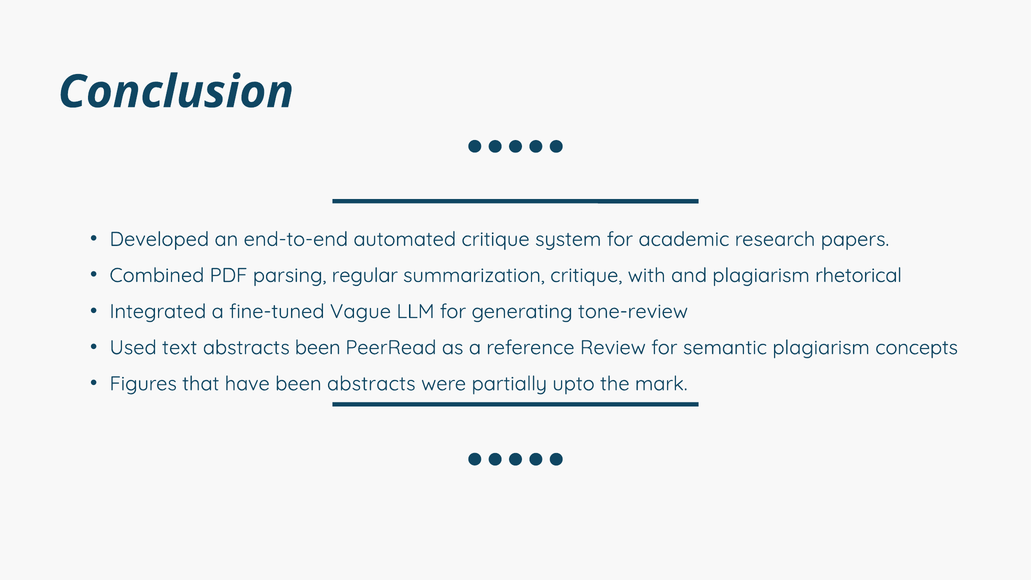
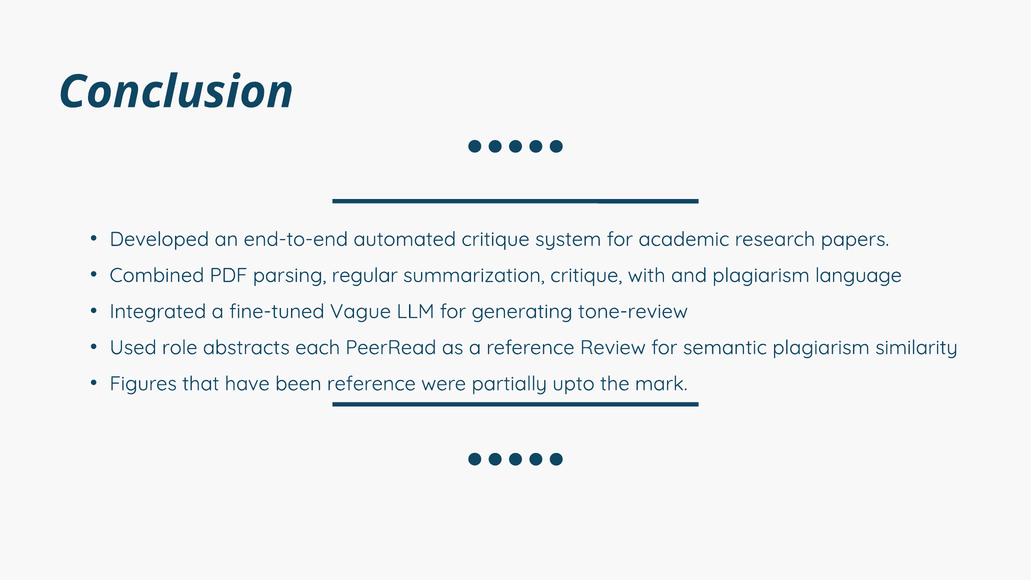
rhetorical: rhetorical -> language
text: text -> role
abstracts been: been -> each
concepts: concepts -> similarity
been abstracts: abstracts -> reference
